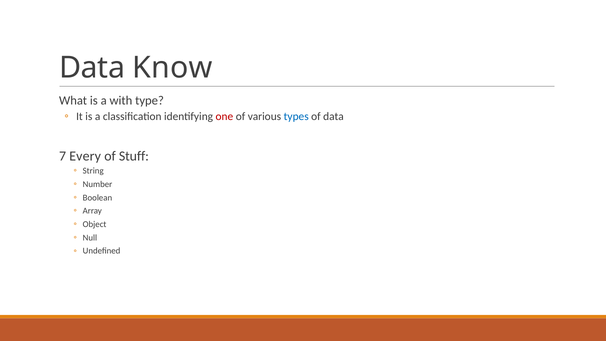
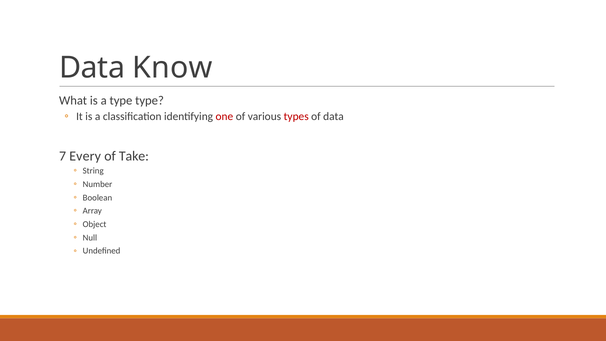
a with: with -> type
types colour: blue -> red
Stuff: Stuff -> Take
